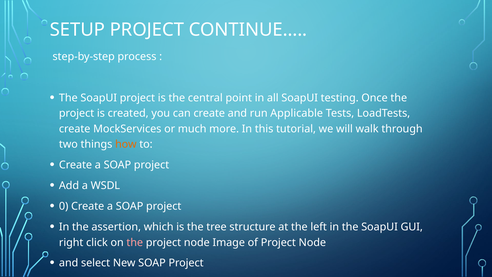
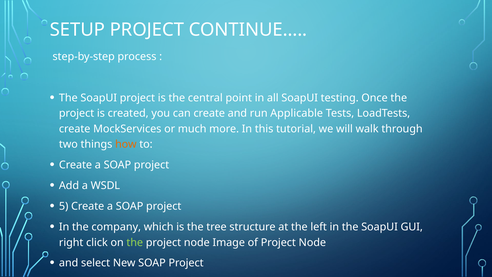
0: 0 -> 5
assertion: assertion -> company
the at (135, 242) colour: pink -> light green
